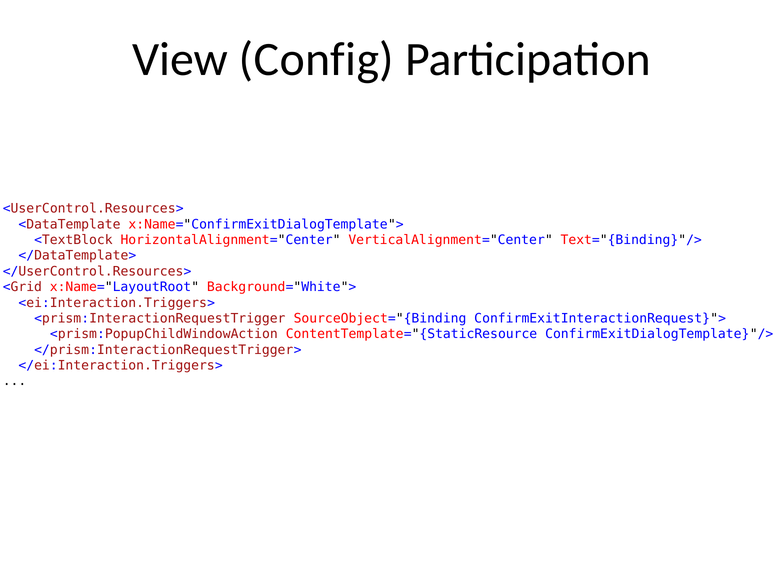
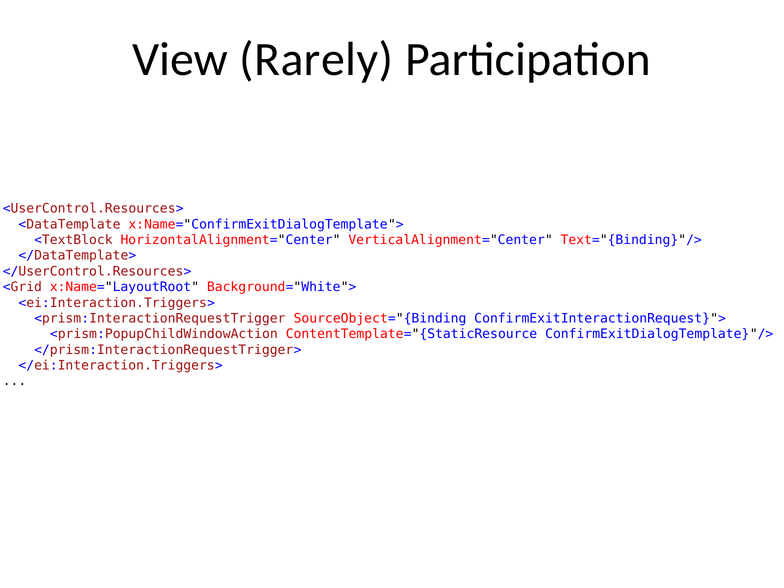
Config: Config -> Rarely
